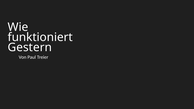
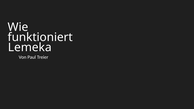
Gestern: Gestern -> Lemeka
